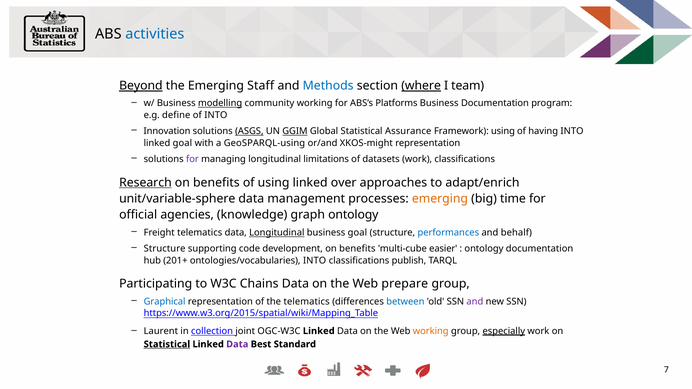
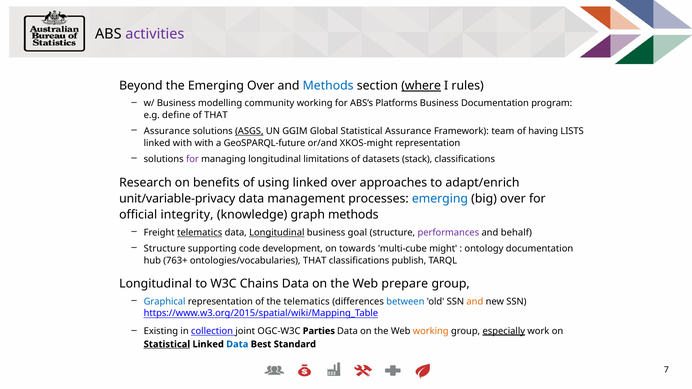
activities colour: blue -> purple
Beyond underline: present -> none
Emerging Staff: Staff -> Over
team: team -> rules
modelling underline: present -> none
of INTO: INTO -> THAT
Innovation at (167, 131): Innovation -> Assurance
GGIM underline: present -> none
Framework using: using -> team
having INTO: INTO -> LISTS
linked goal: goal -> with
GeoSPARQL-using: GeoSPARQL-using -> GeoSPARQL-future
datasets work: work -> stack
Research underline: present -> none
unit/variable-sphere: unit/variable-sphere -> unit/variable-privacy
emerging at (440, 199) colour: orange -> blue
big time: time -> over
agencies: agencies -> integrity
graph ontology: ontology -> methods
telematics at (200, 233) underline: none -> present
performances colour: blue -> purple
development on benefits: benefits -> towards
easier: easier -> might
201+: 201+ -> 763+
ontologies/vocabularies INTO: INTO -> THAT
Participating at (156, 284): Participating -> Longitudinal
and at (475, 302) colour: purple -> orange
Laurent: Laurent -> Existing
OGC-W3C Linked: Linked -> Parties
Data at (237, 344) colour: purple -> blue
